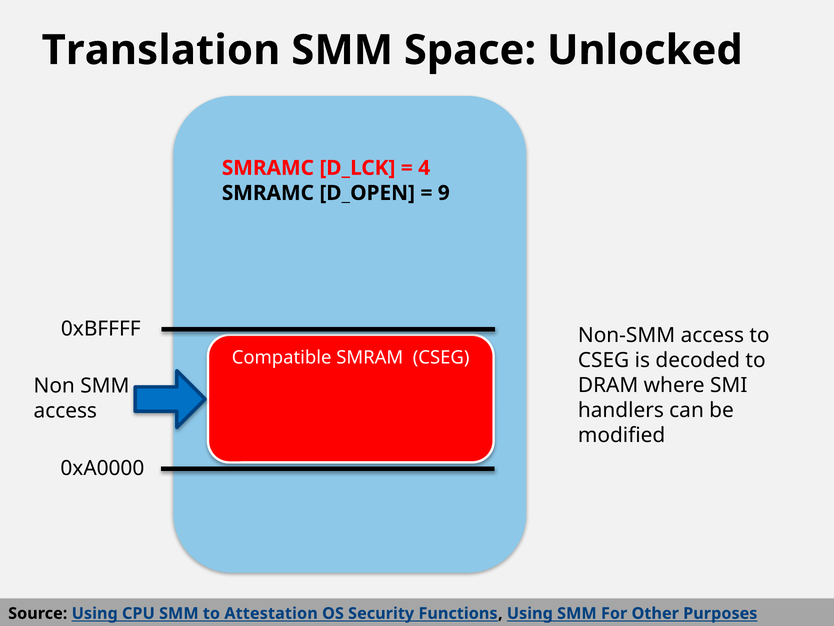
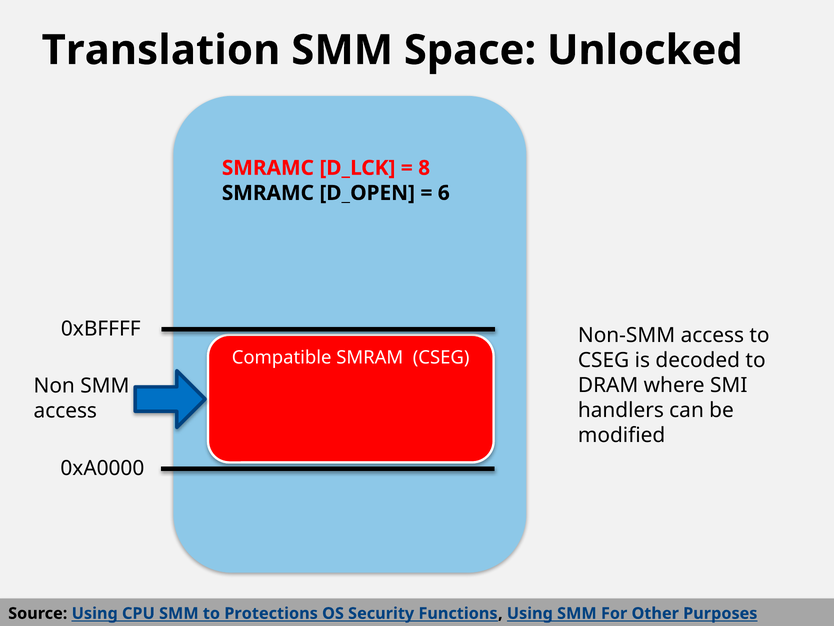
4: 4 -> 8
9: 9 -> 6
Attestation: Attestation -> Protections
